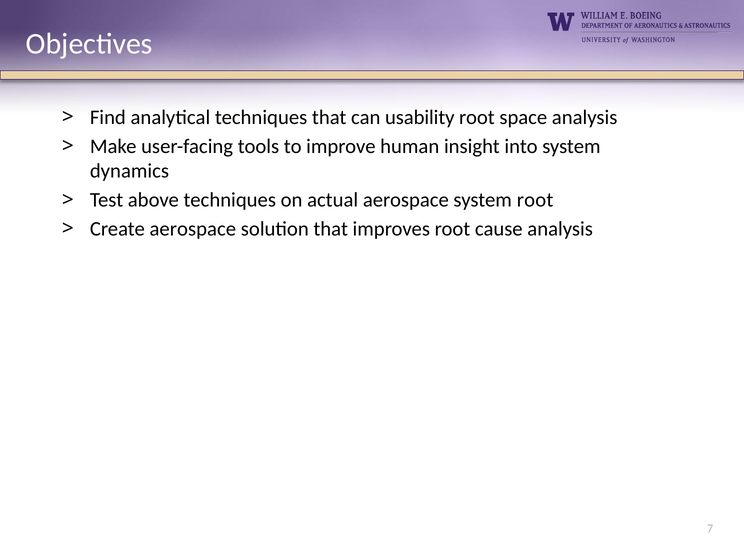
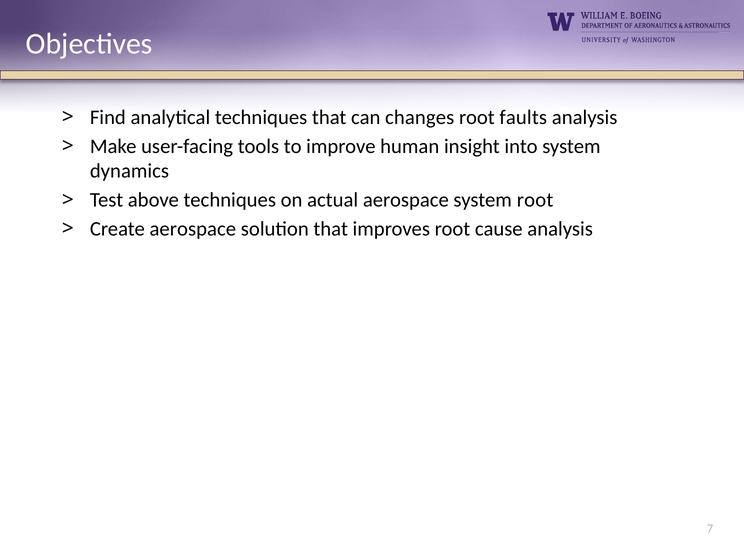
usability: usability -> changes
space: space -> faults
